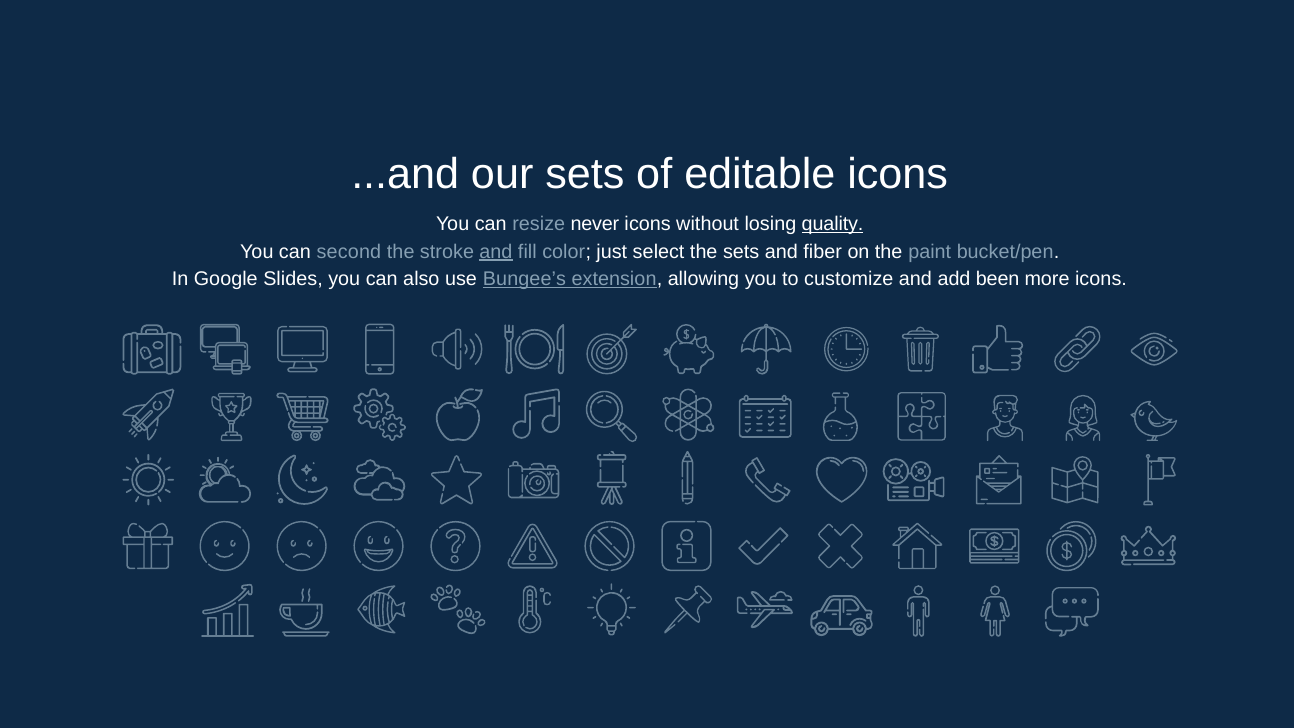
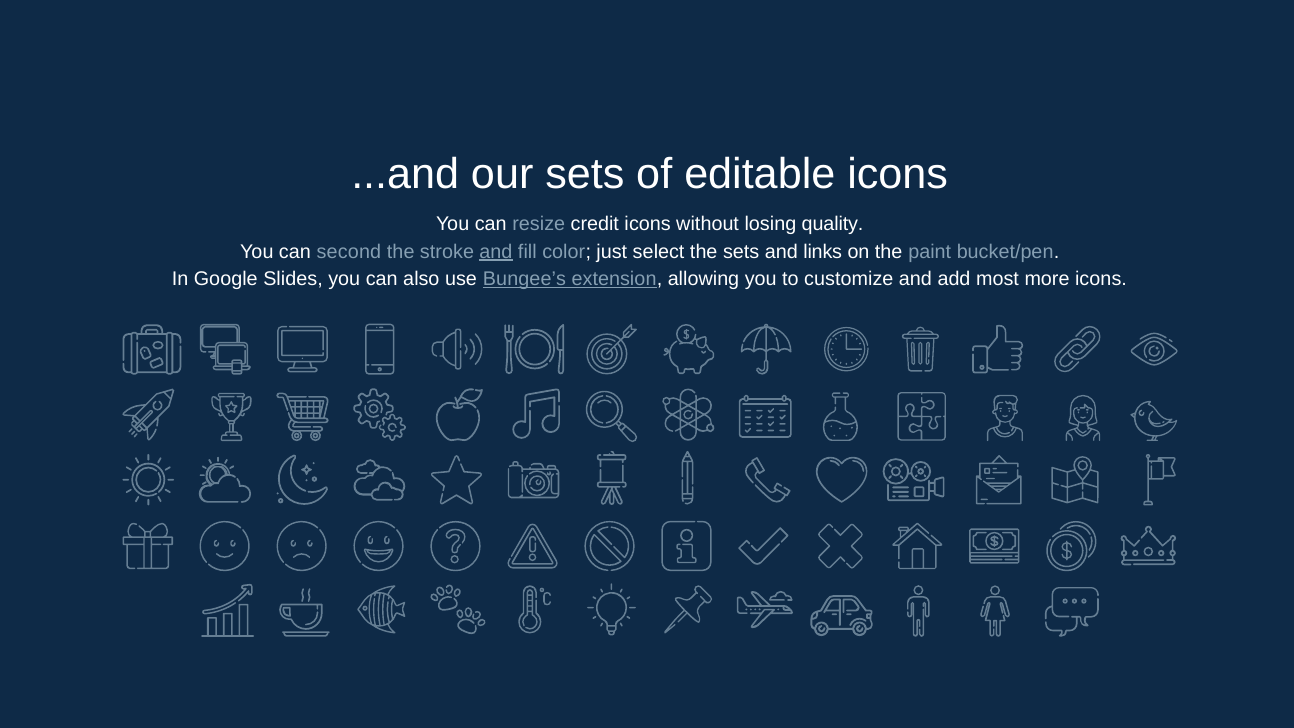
never: never -> credit
quality underline: present -> none
fiber: fiber -> links
been: been -> most
